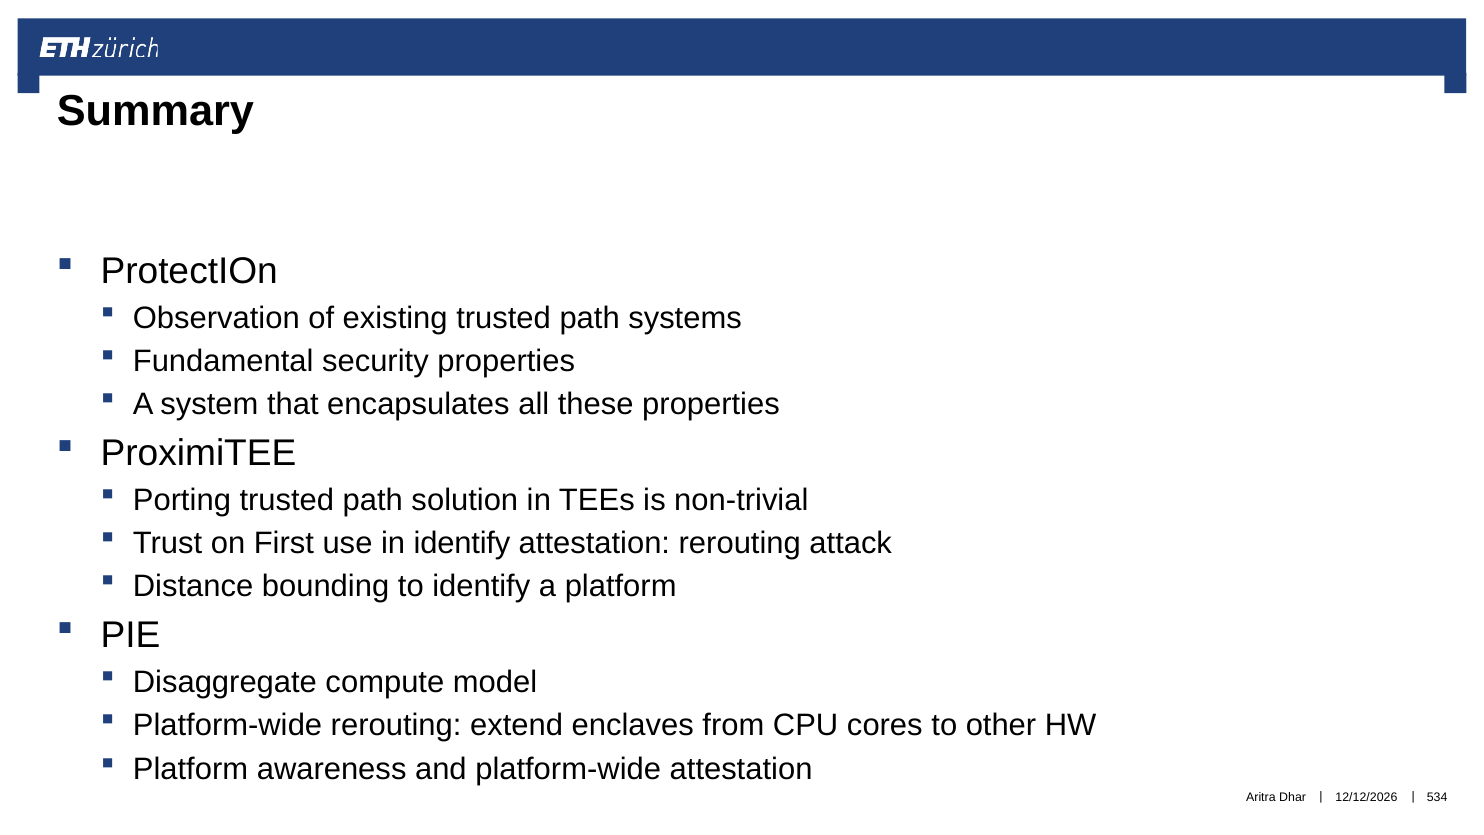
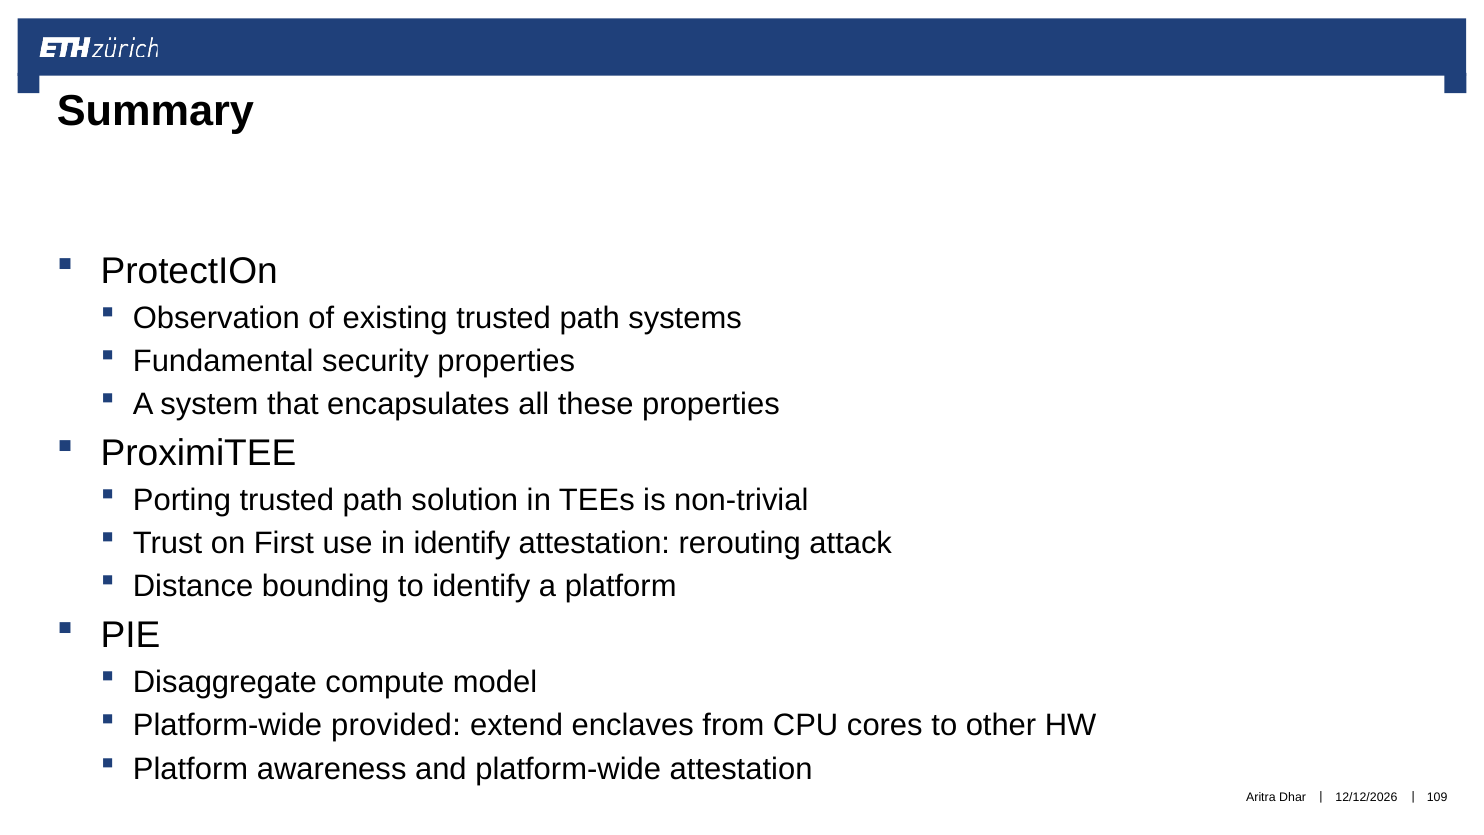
Platform-wide rerouting: rerouting -> provided
534: 534 -> 109
